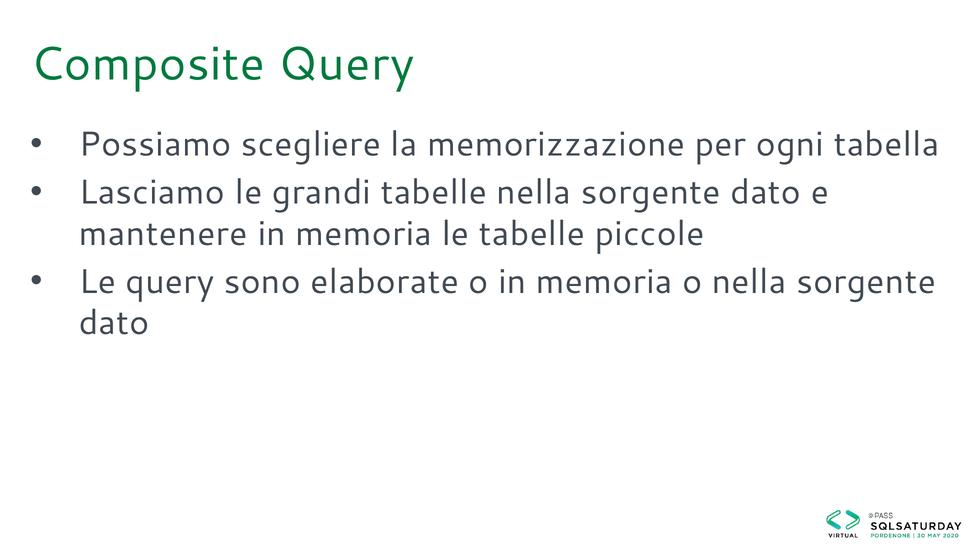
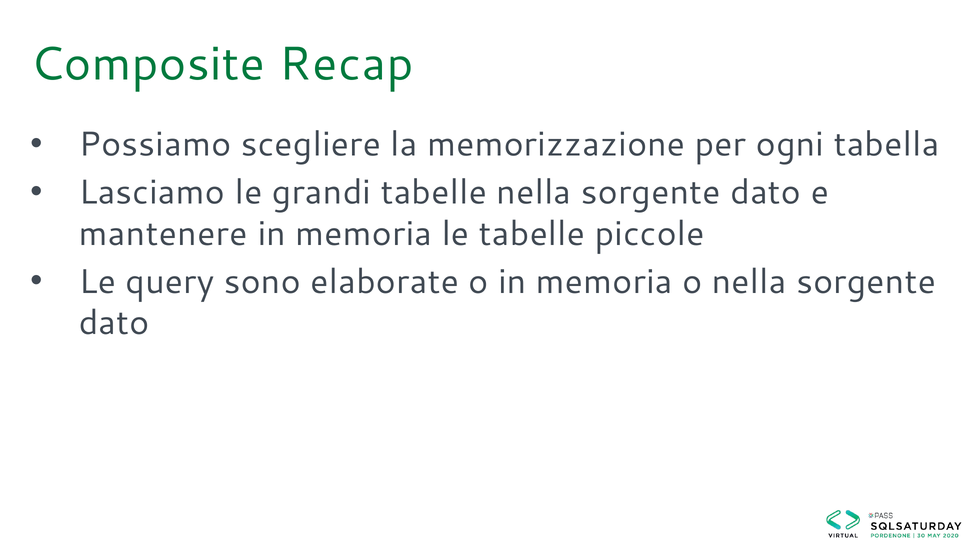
Composite Query: Query -> Recap
